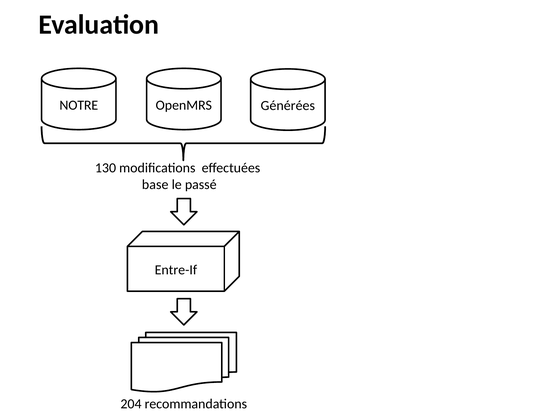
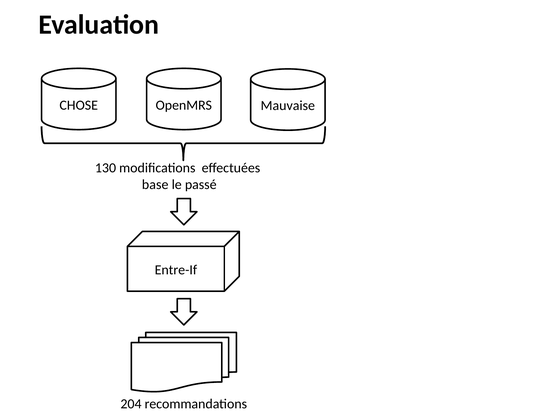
NOTRE: NOTRE -> CHOSE
Générées: Générées -> Mauvaise
